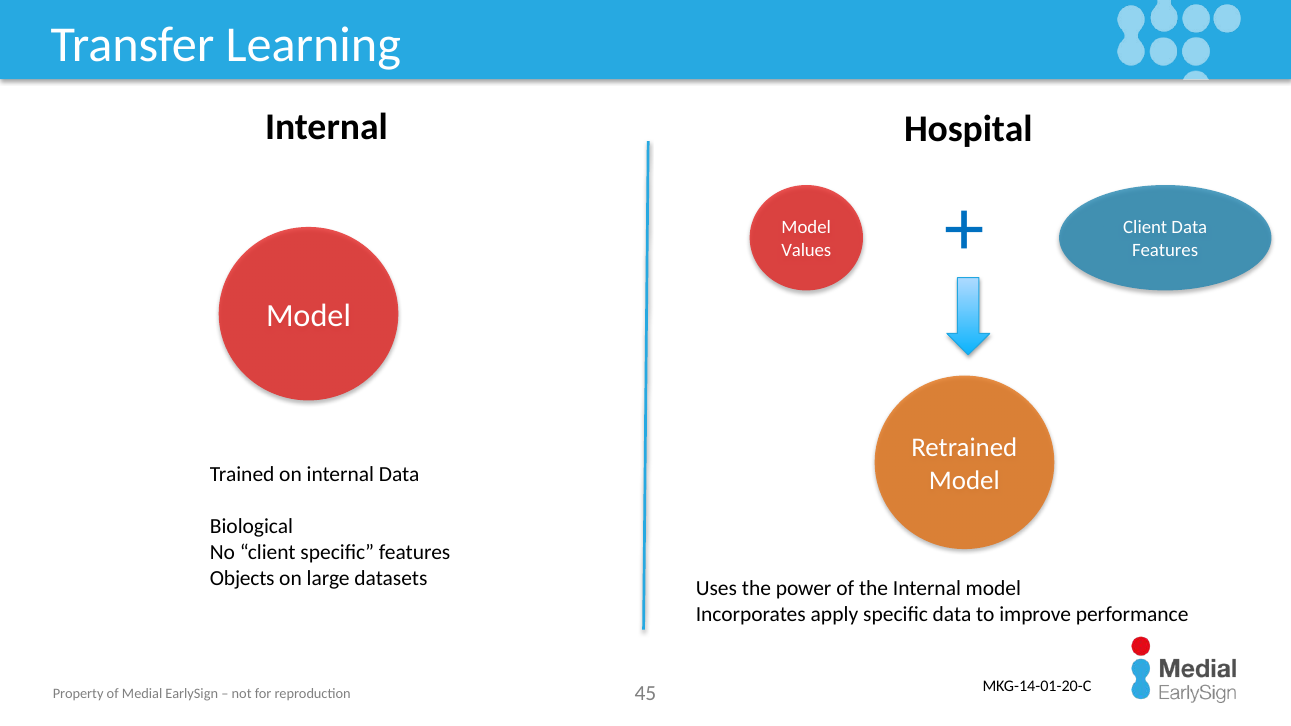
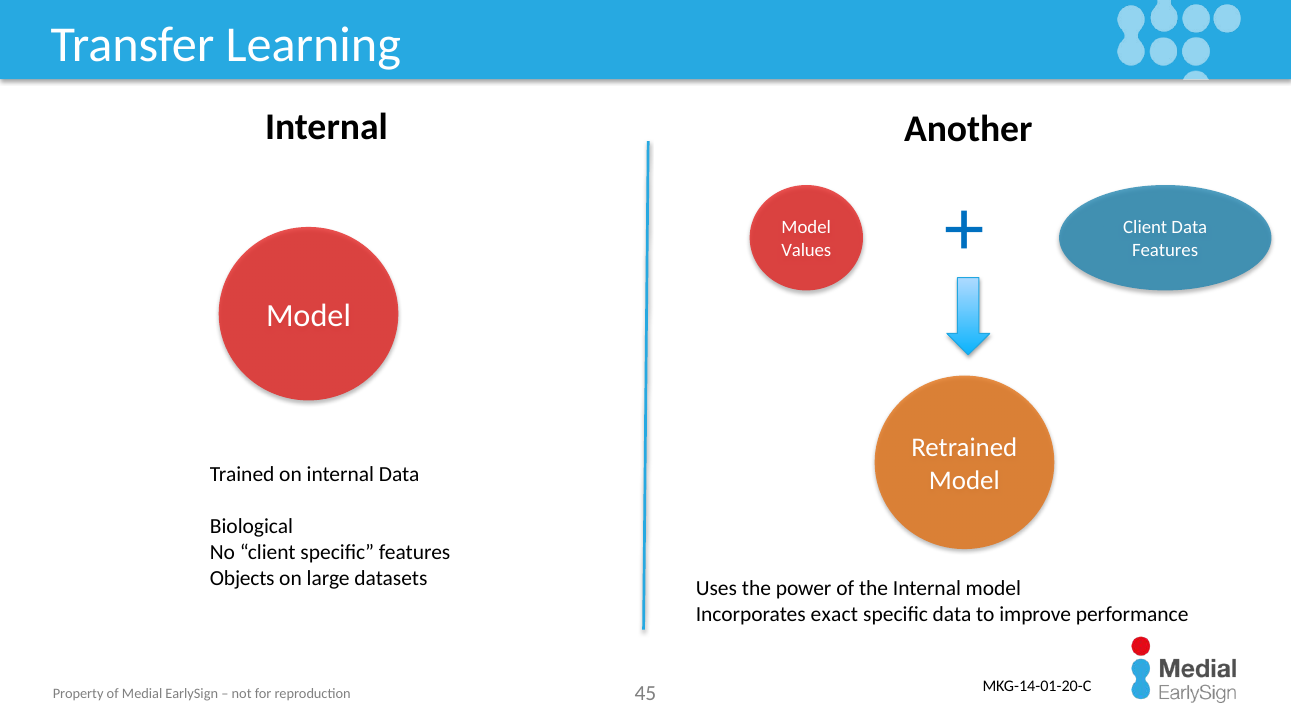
Hospital: Hospital -> Another
apply: apply -> exact
